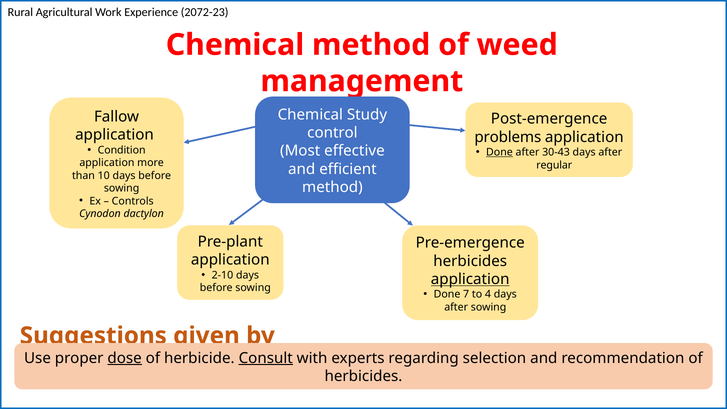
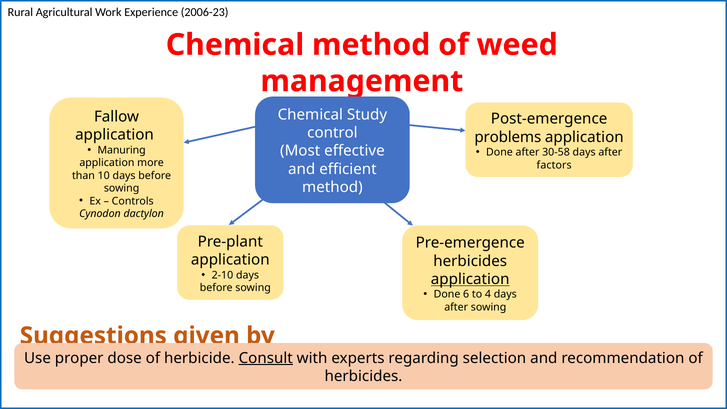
2072-23: 2072-23 -> 2006-23
Condition: Condition -> Manuring
Done at (499, 152) underline: present -> none
30-43: 30-43 -> 30-58
regular: regular -> factors
7: 7 -> 6
dose underline: present -> none
